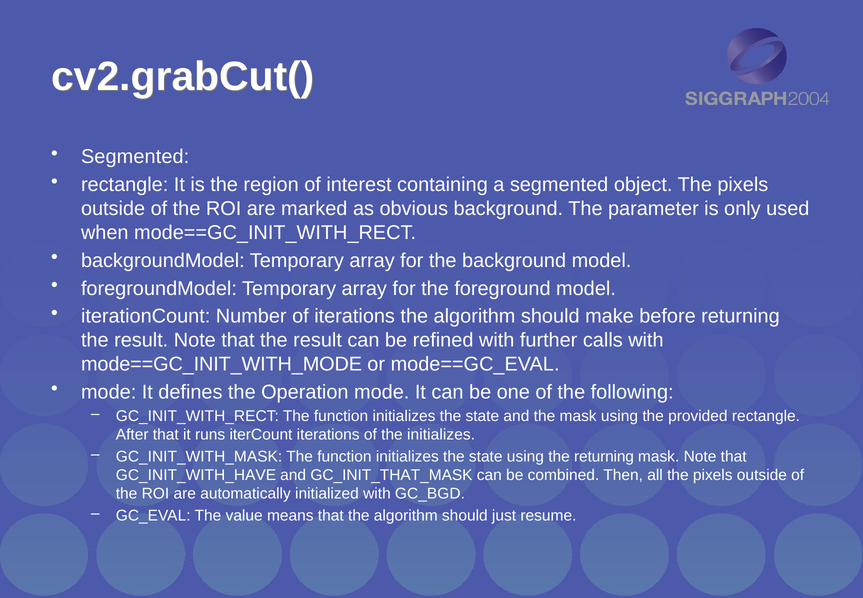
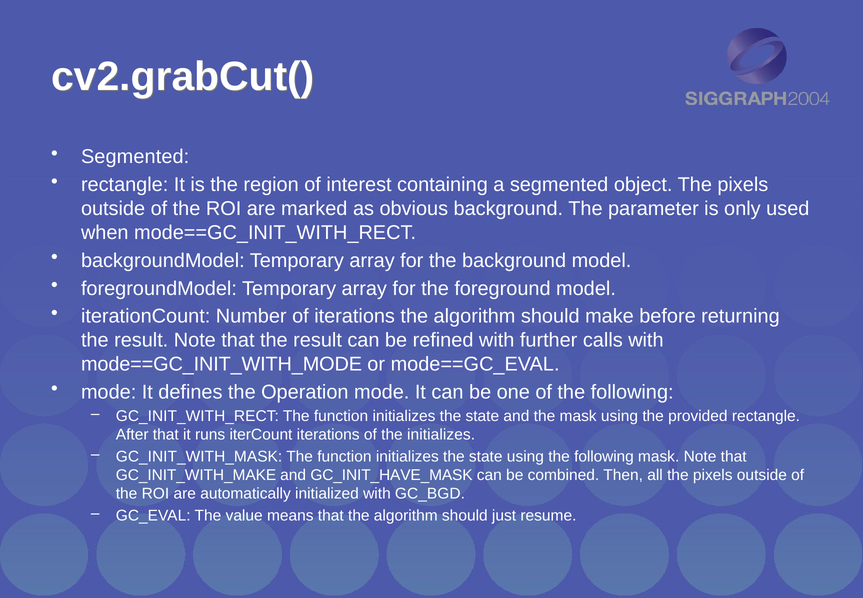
using the returning: returning -> following
GC_INIT_WITH_HAVE: GC_INIT_WITH_HAVE -> GC_INIT_WITH_MAKE
GC_INIT_THAT_MASK: GC_INIT_THAT_MASK -> GC_INIT_HAVE_MASK
